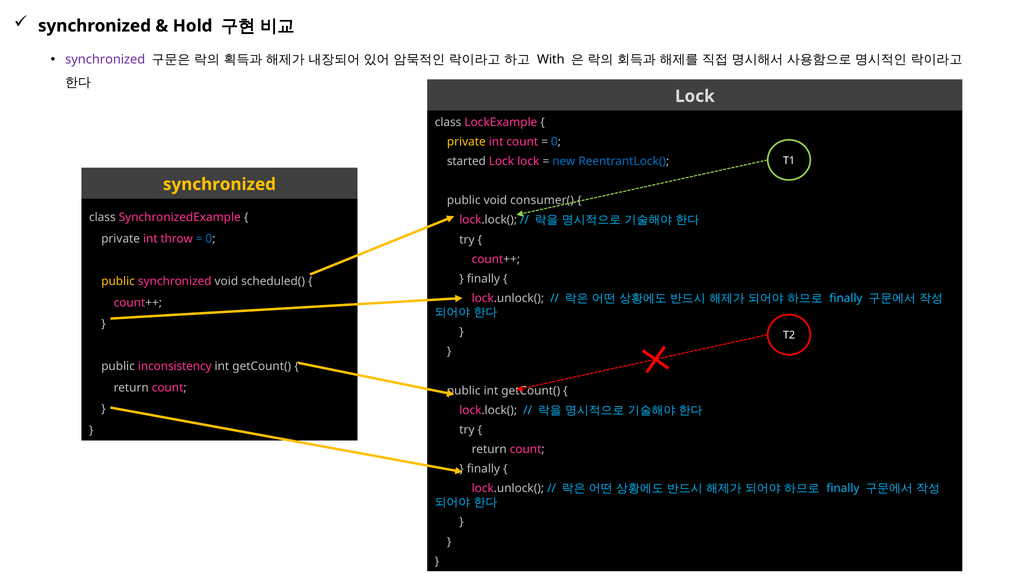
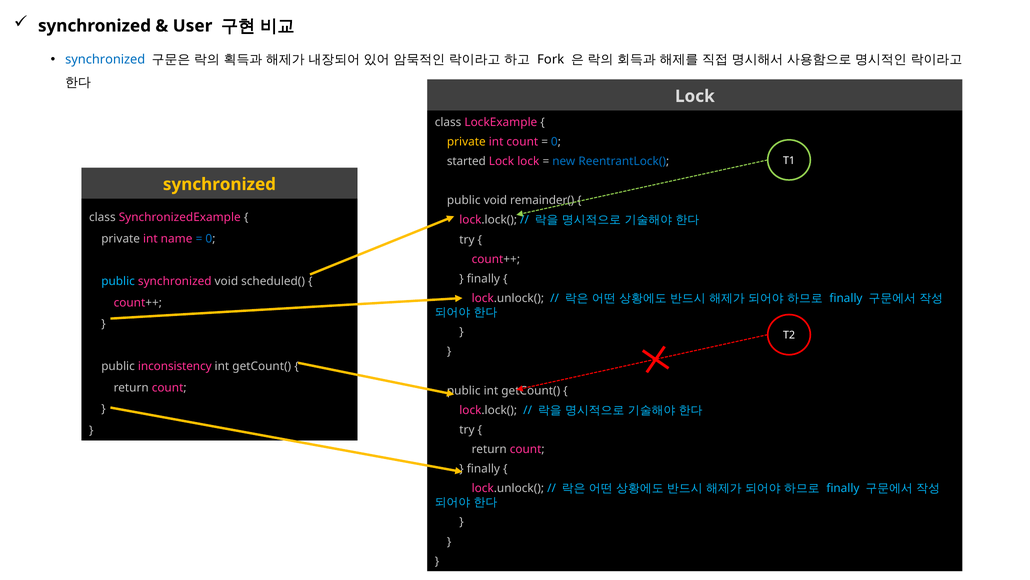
Hold: Hold -> User
synchronized at (105, 59) colour: purple -> blue
With: With -> Fork
consumer(: consumer( -> remainder(
throw: throw -> name
public at (118, 281) colour: yellow -> light blue
